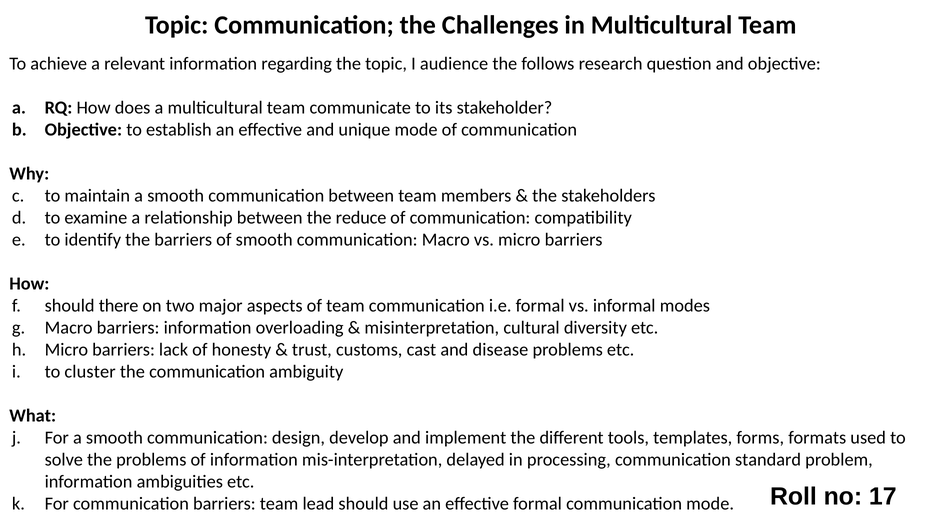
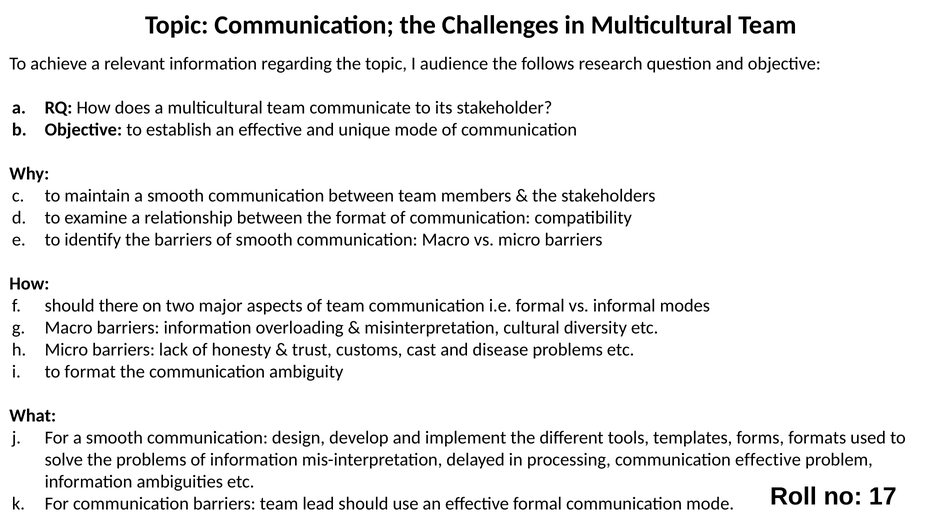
the reduce: reduce -> format
to cluster: cluster -> format
communication standard: standard -> effective
